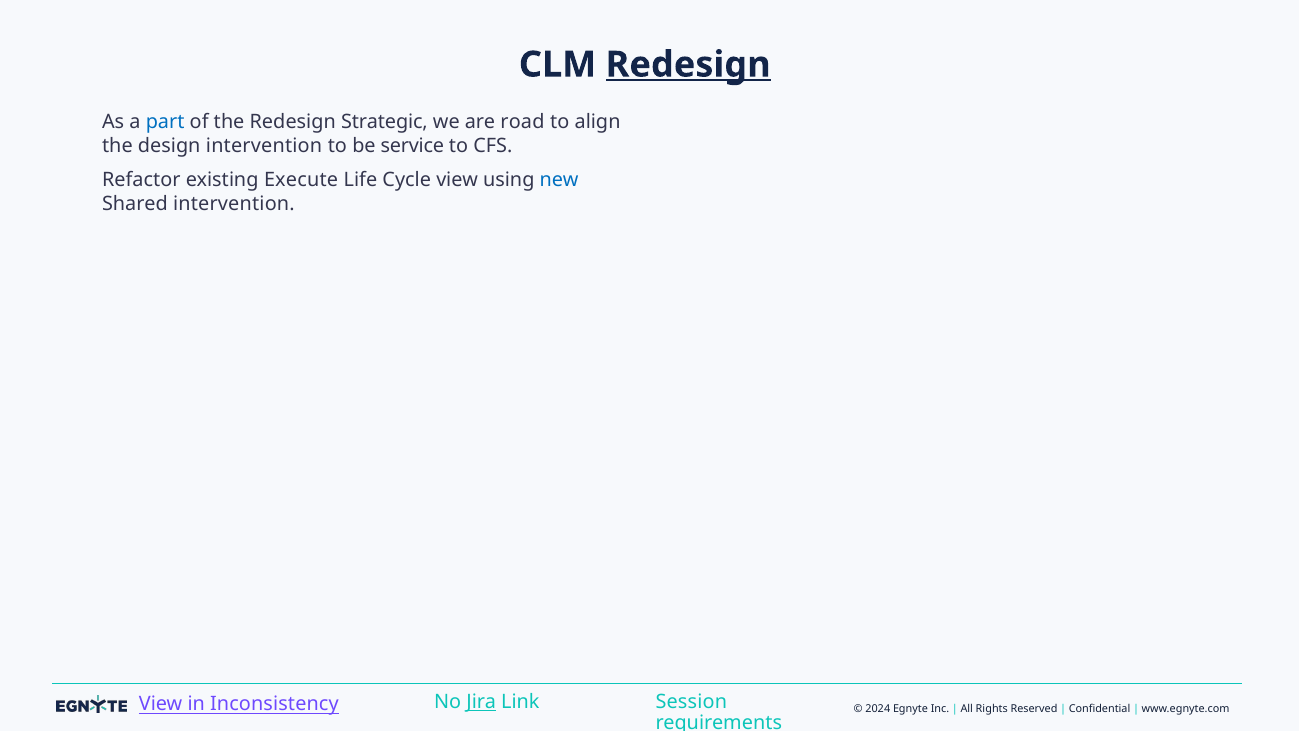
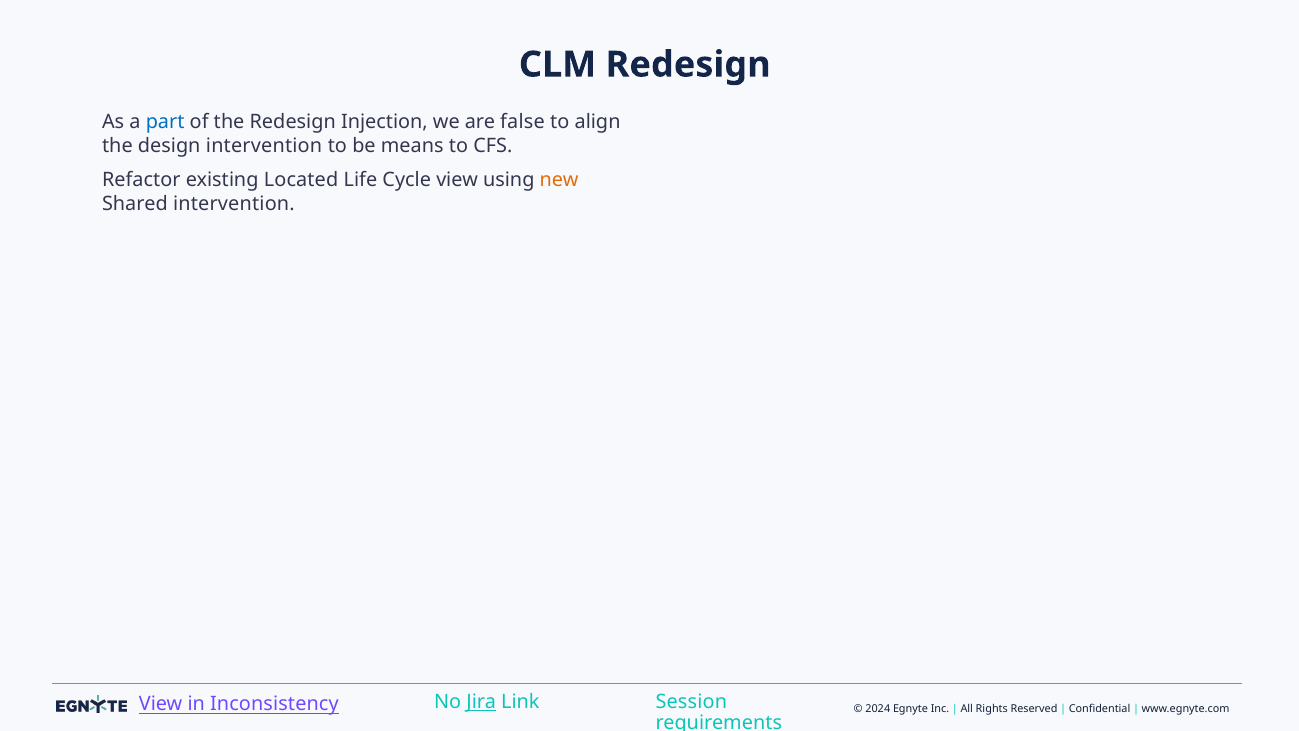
Redesign at (688, 65) underline: present -> none
Strategic: Strategic -> Injection
road: road -> false
service: service -> means
Execute: Execute -> Located
new colour: blue -> orange
